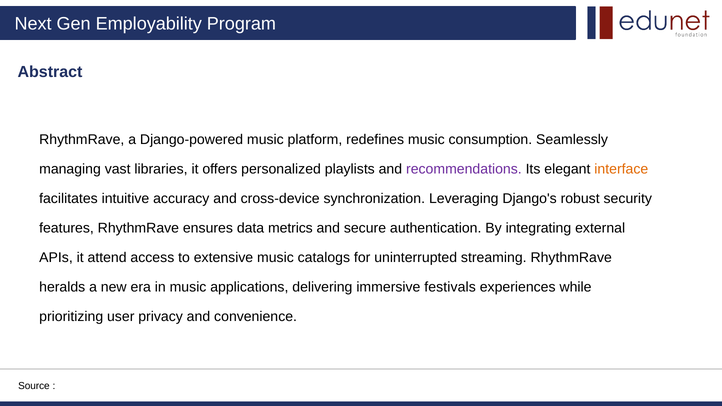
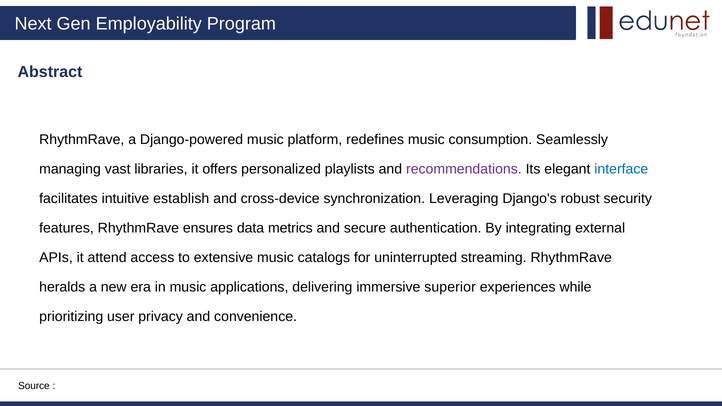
interface colour: orange -> blue
accuracy: accuracy -> establish
festivals: festivals -> superior
